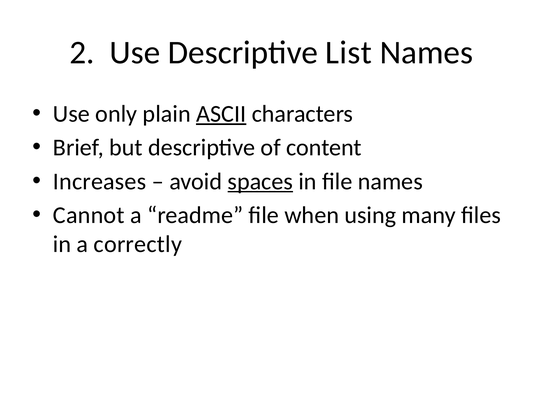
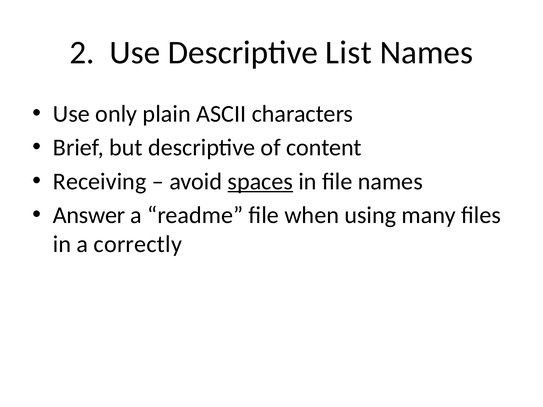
ASCII underline: present -> none
Increases: Increases -> Receiving
Cannot: Cannot -> Answer
